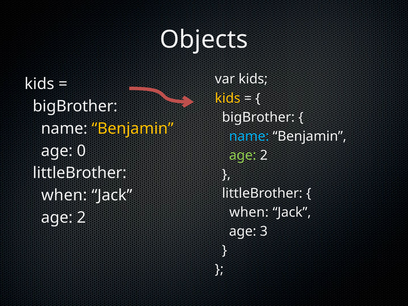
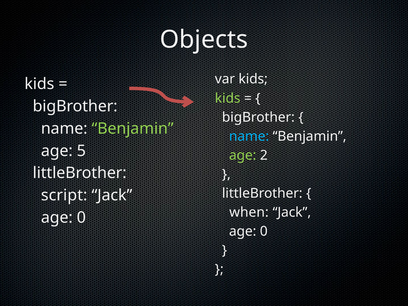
kids at (228, 98) colour: yellow -> light green
Benjamin at (133, 129) colour: yellow -> light green
0: 0 -> 5
when at (64, 195): when -> script
2 at (81, 217): 2 -> 0
3 at (264, 231): 3 -> 0
